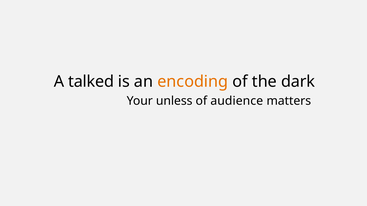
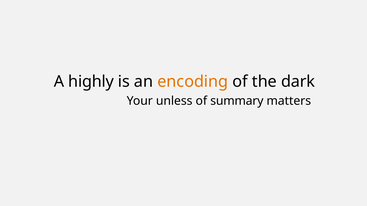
talked: talked -> highly
audience: audience -> summary
